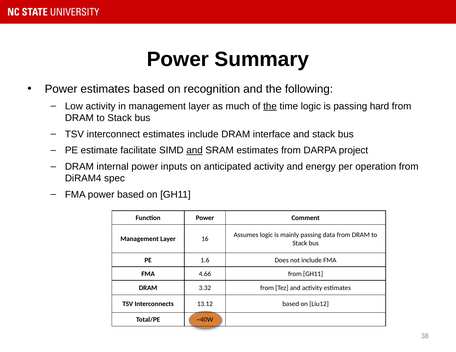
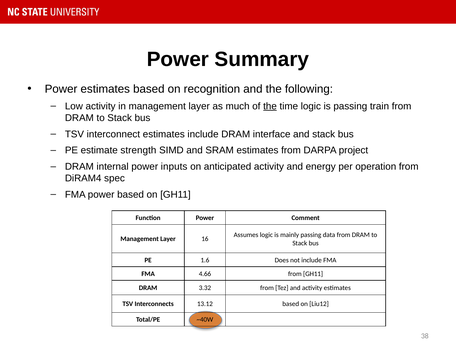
hard: hard -> train
facilitate: facilitate -> strength
and at (195, 151) underline: present -> none
